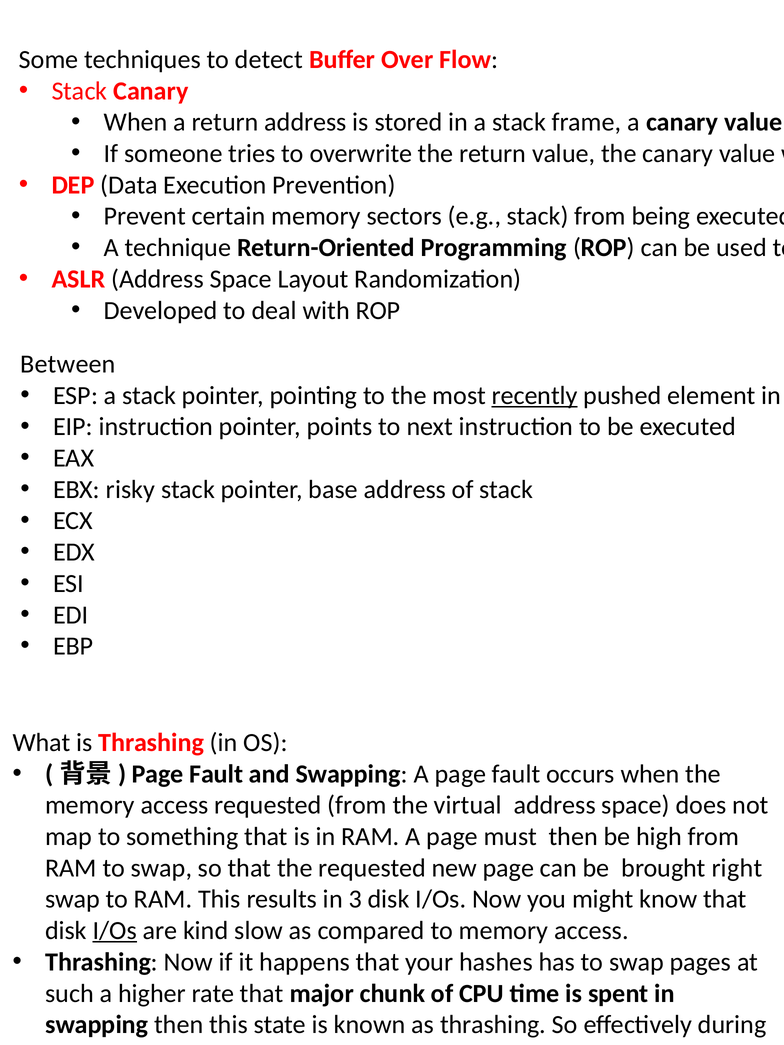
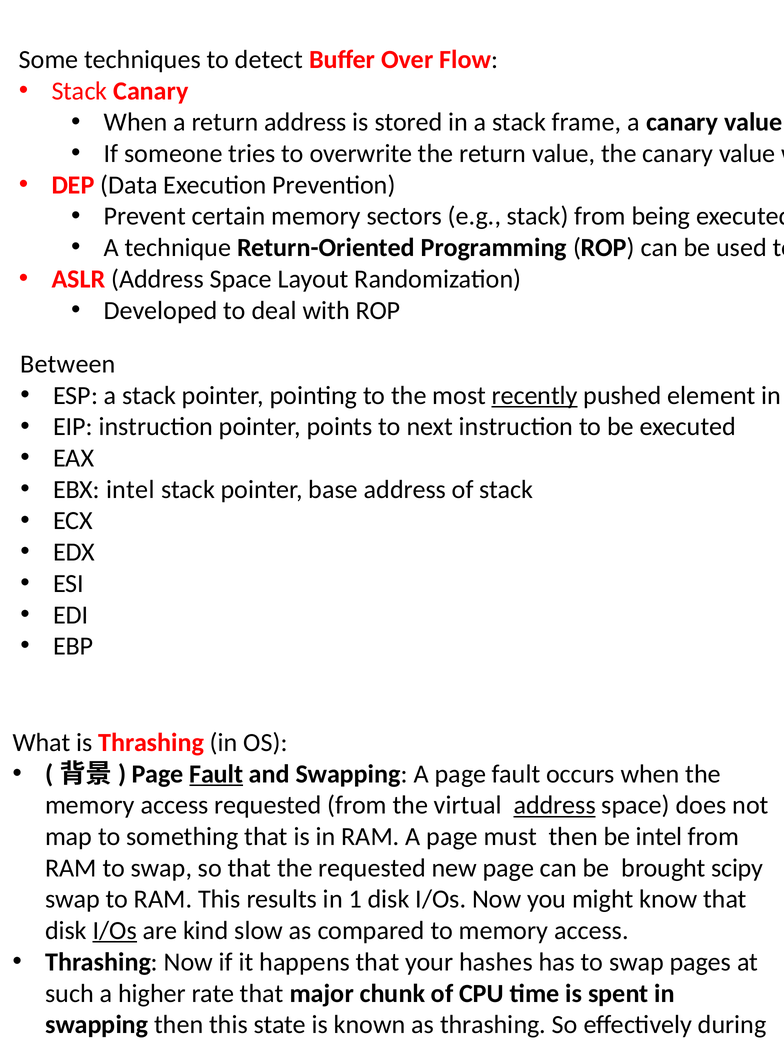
EBX risky: risky -> intel
Fault at (216, 774) underline: none -> present
address at (555, 806) underline: none -> present
be high: high -> intel
right: right -> scipy
3: 3 -> 1
